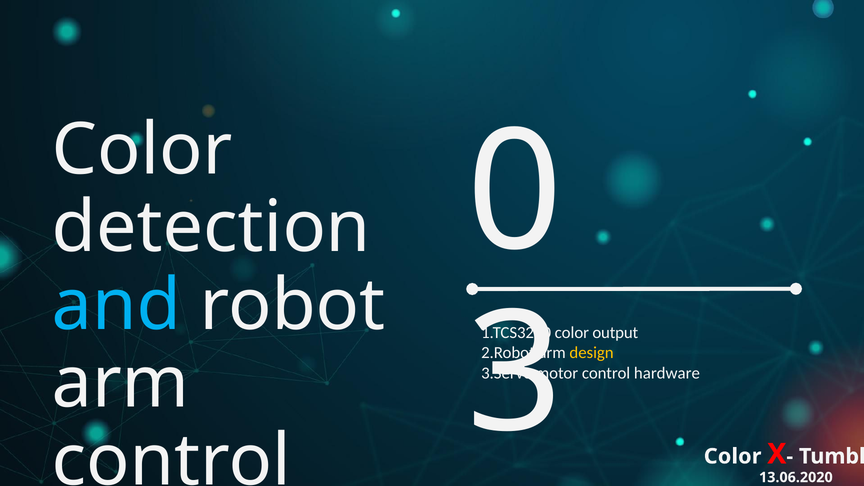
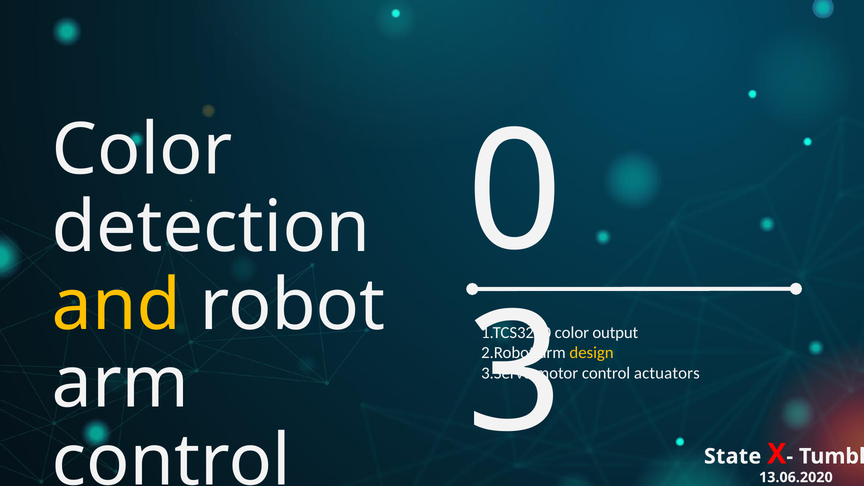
and colour: light blue -> yellow
Color at (733, 456): Color -> State
hardware: hardware -> actuators
